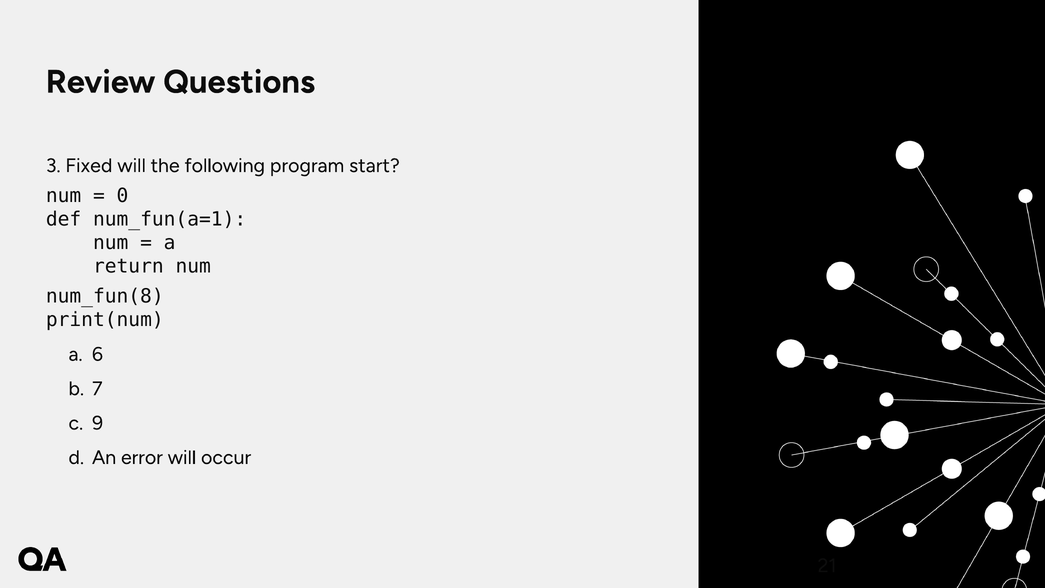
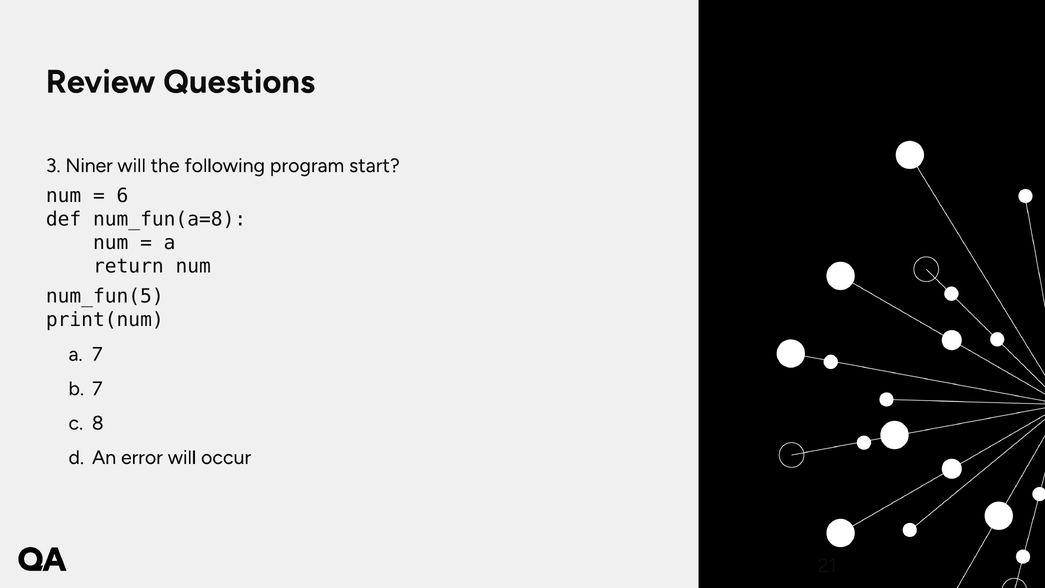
Fixed: Fixed -> Niner
0: 0 -> 6
num_fun(a=1: num_fun(a=1 -> num_fun(a=8
num_fun(8: num_fun(8 -> num_fun(5
a 6: 6 -> 7
9: 9 -> 8
